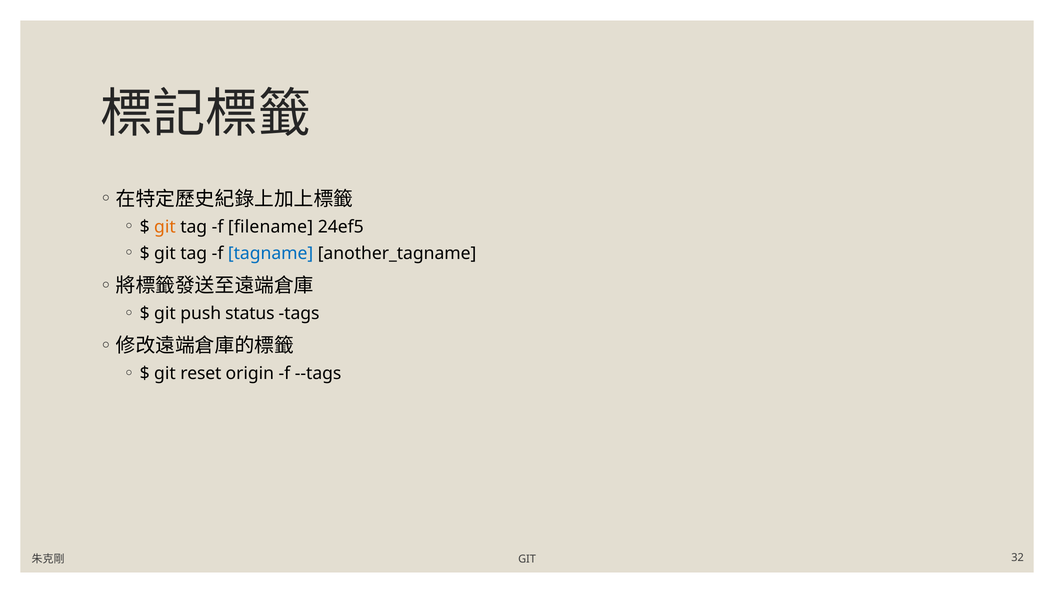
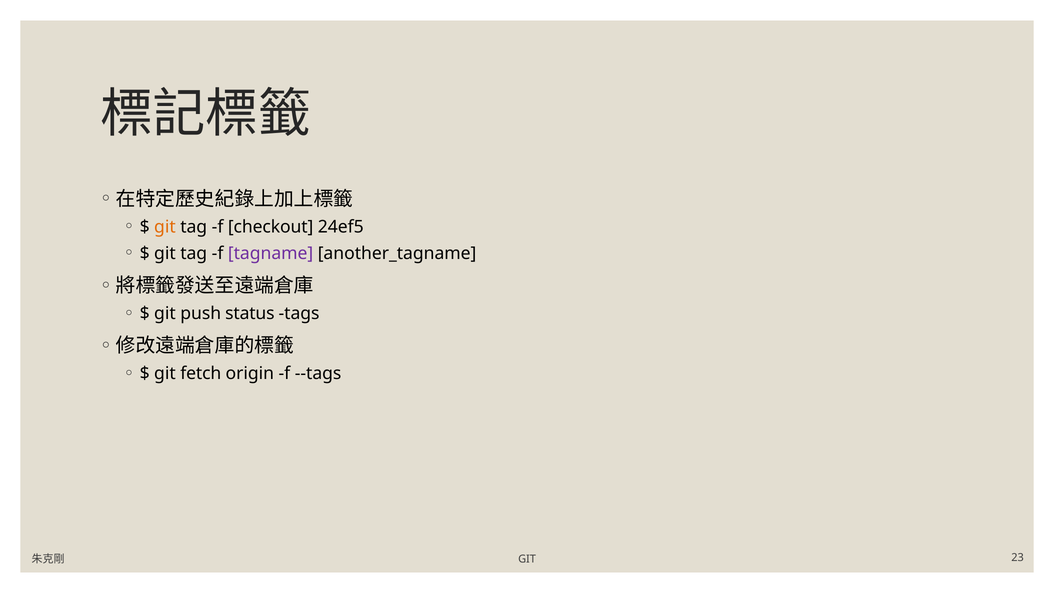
filename: filename -> checkout
tagname colour: blue -> purple
reset: reset -> fetch
32: 32 -> 23
